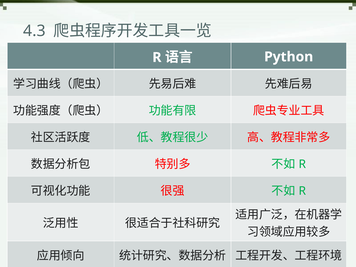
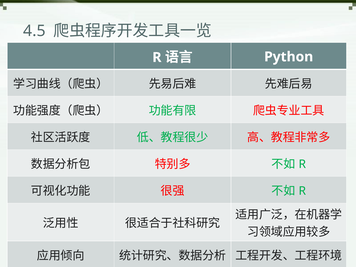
4.3: 4.3 -> 4.5
